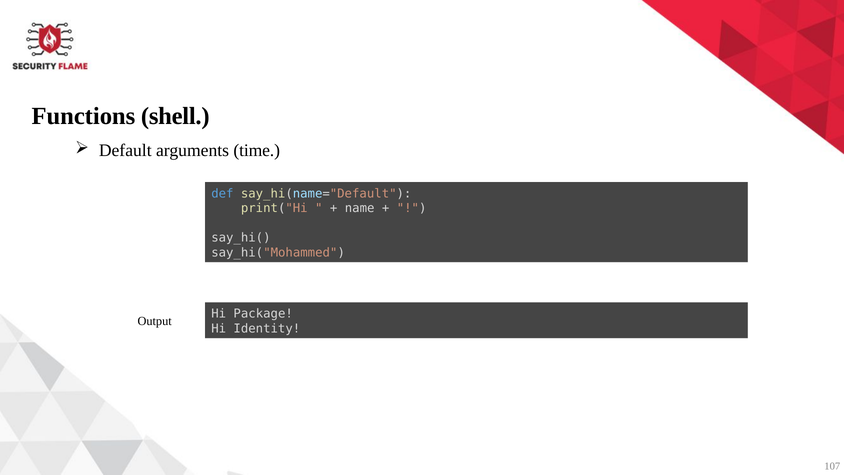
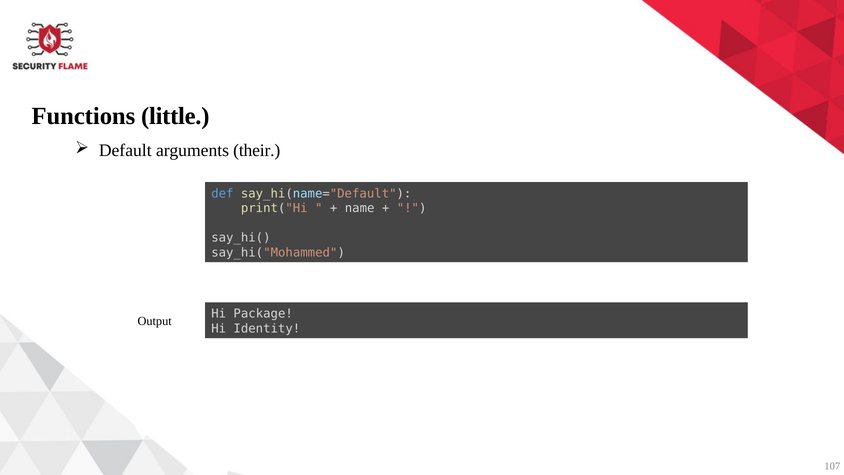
shell: shell -> little
time: time -> their
